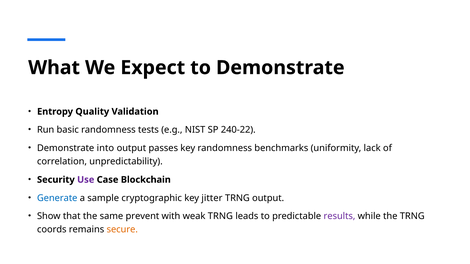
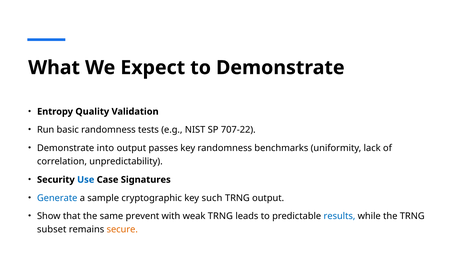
240-22: 240-22 -> 707-22
Use colour: purple -> blue
Blockchain: Blockchain -> Signatures
jitter: jitter -> such
results colour: purple -> blue
coords: coords -> subset
